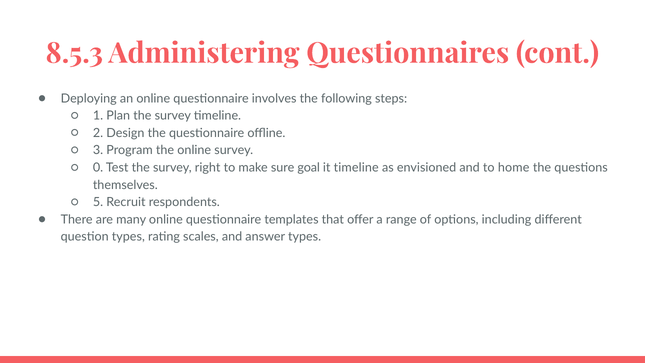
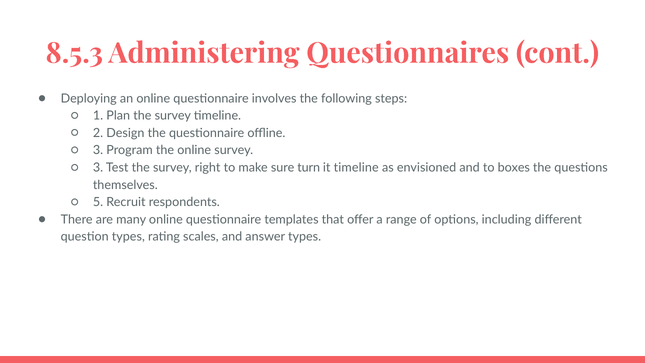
0 at (98, 168): 0 -> 3
goal: goal -> turn
home: home -> boxes
